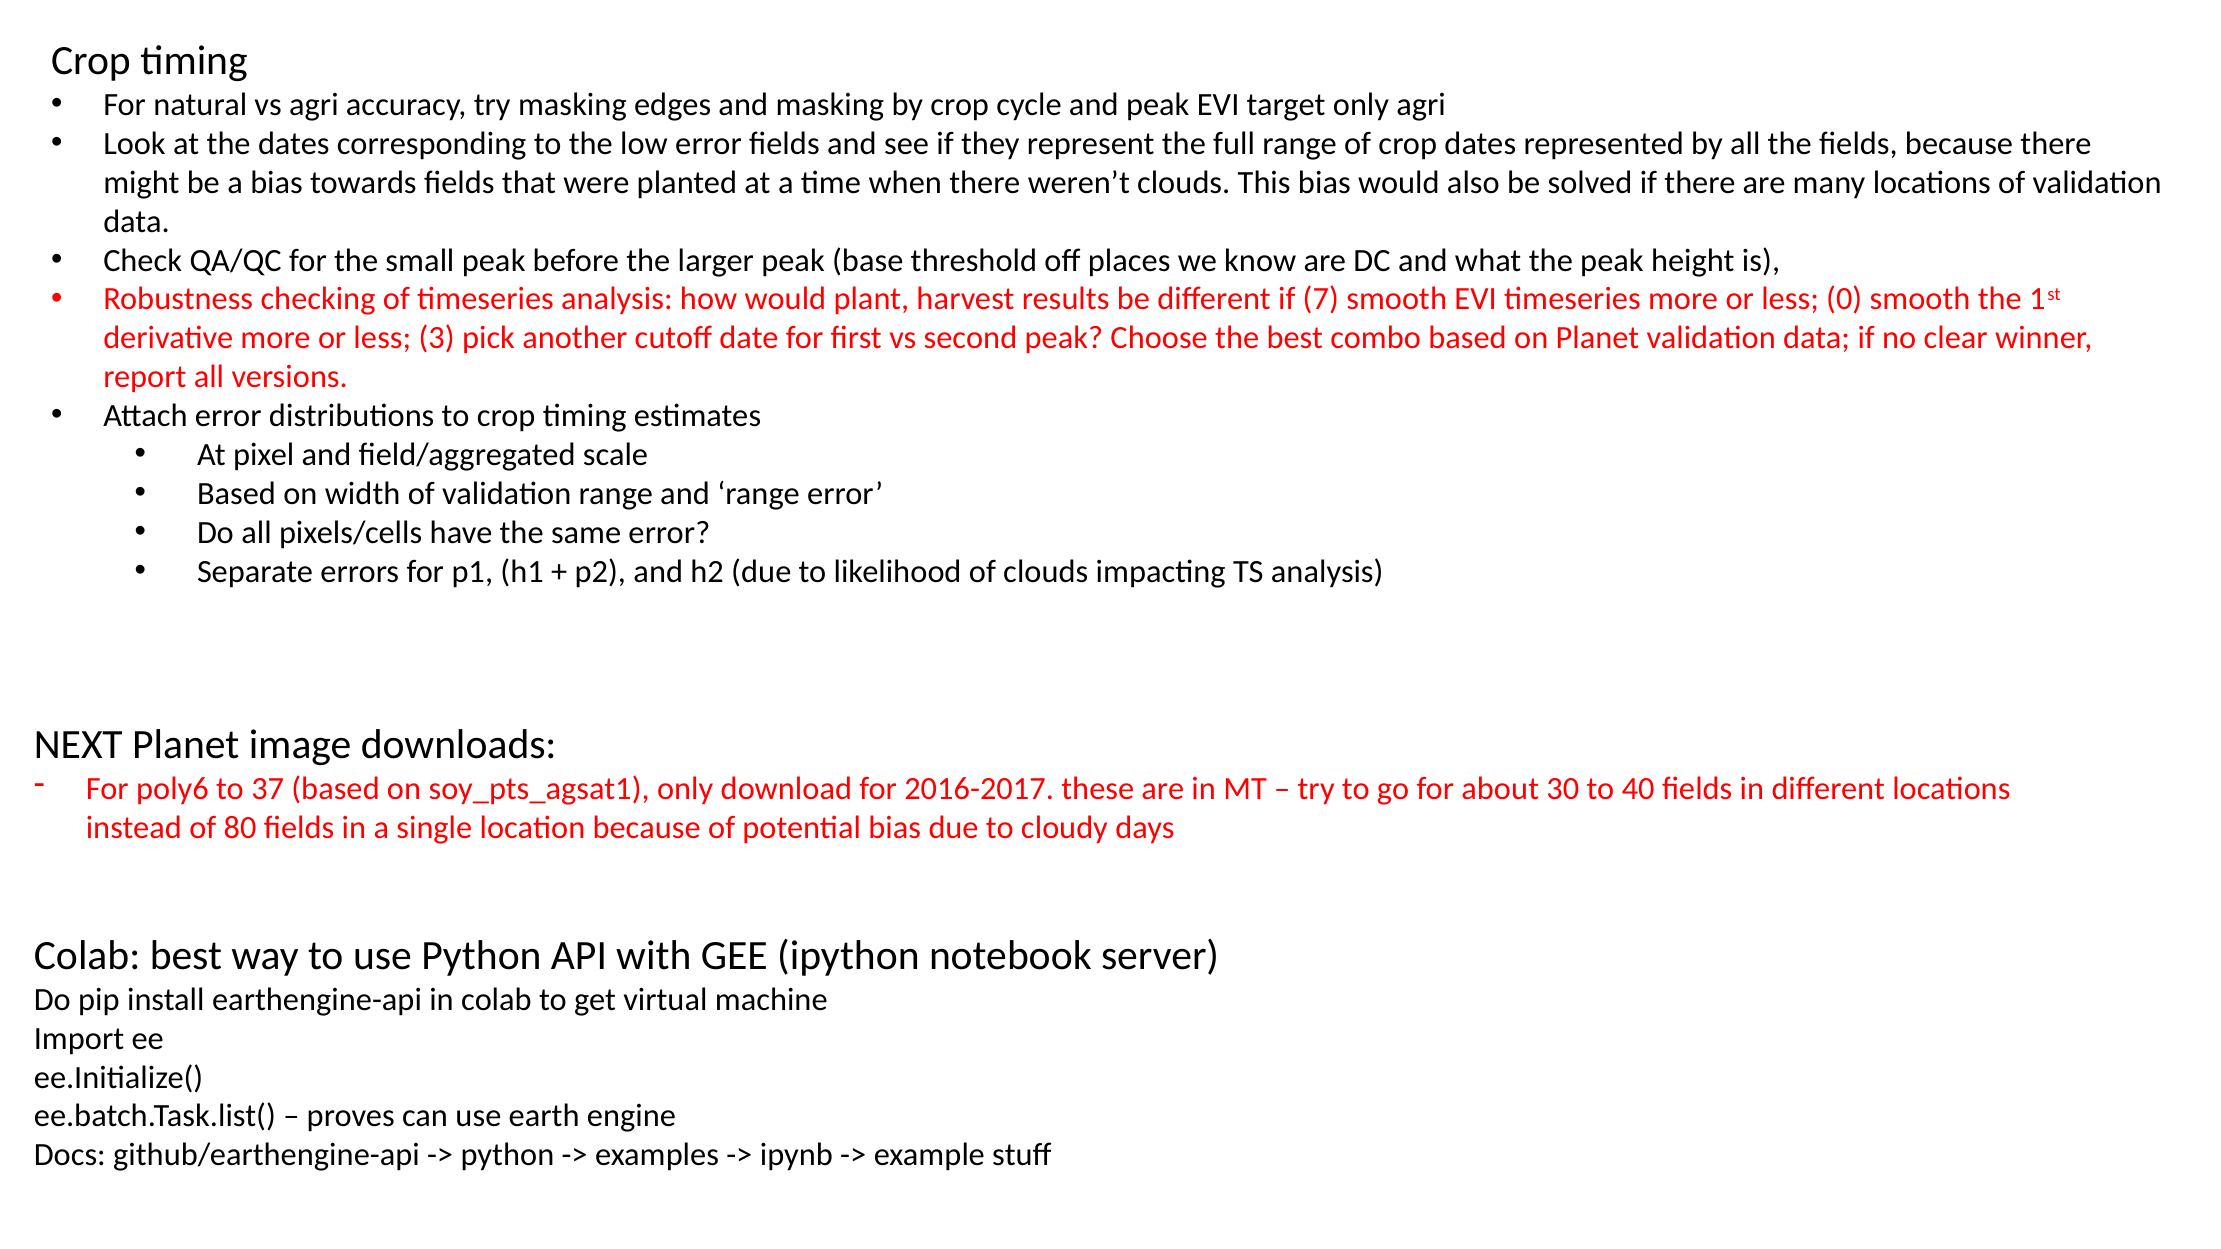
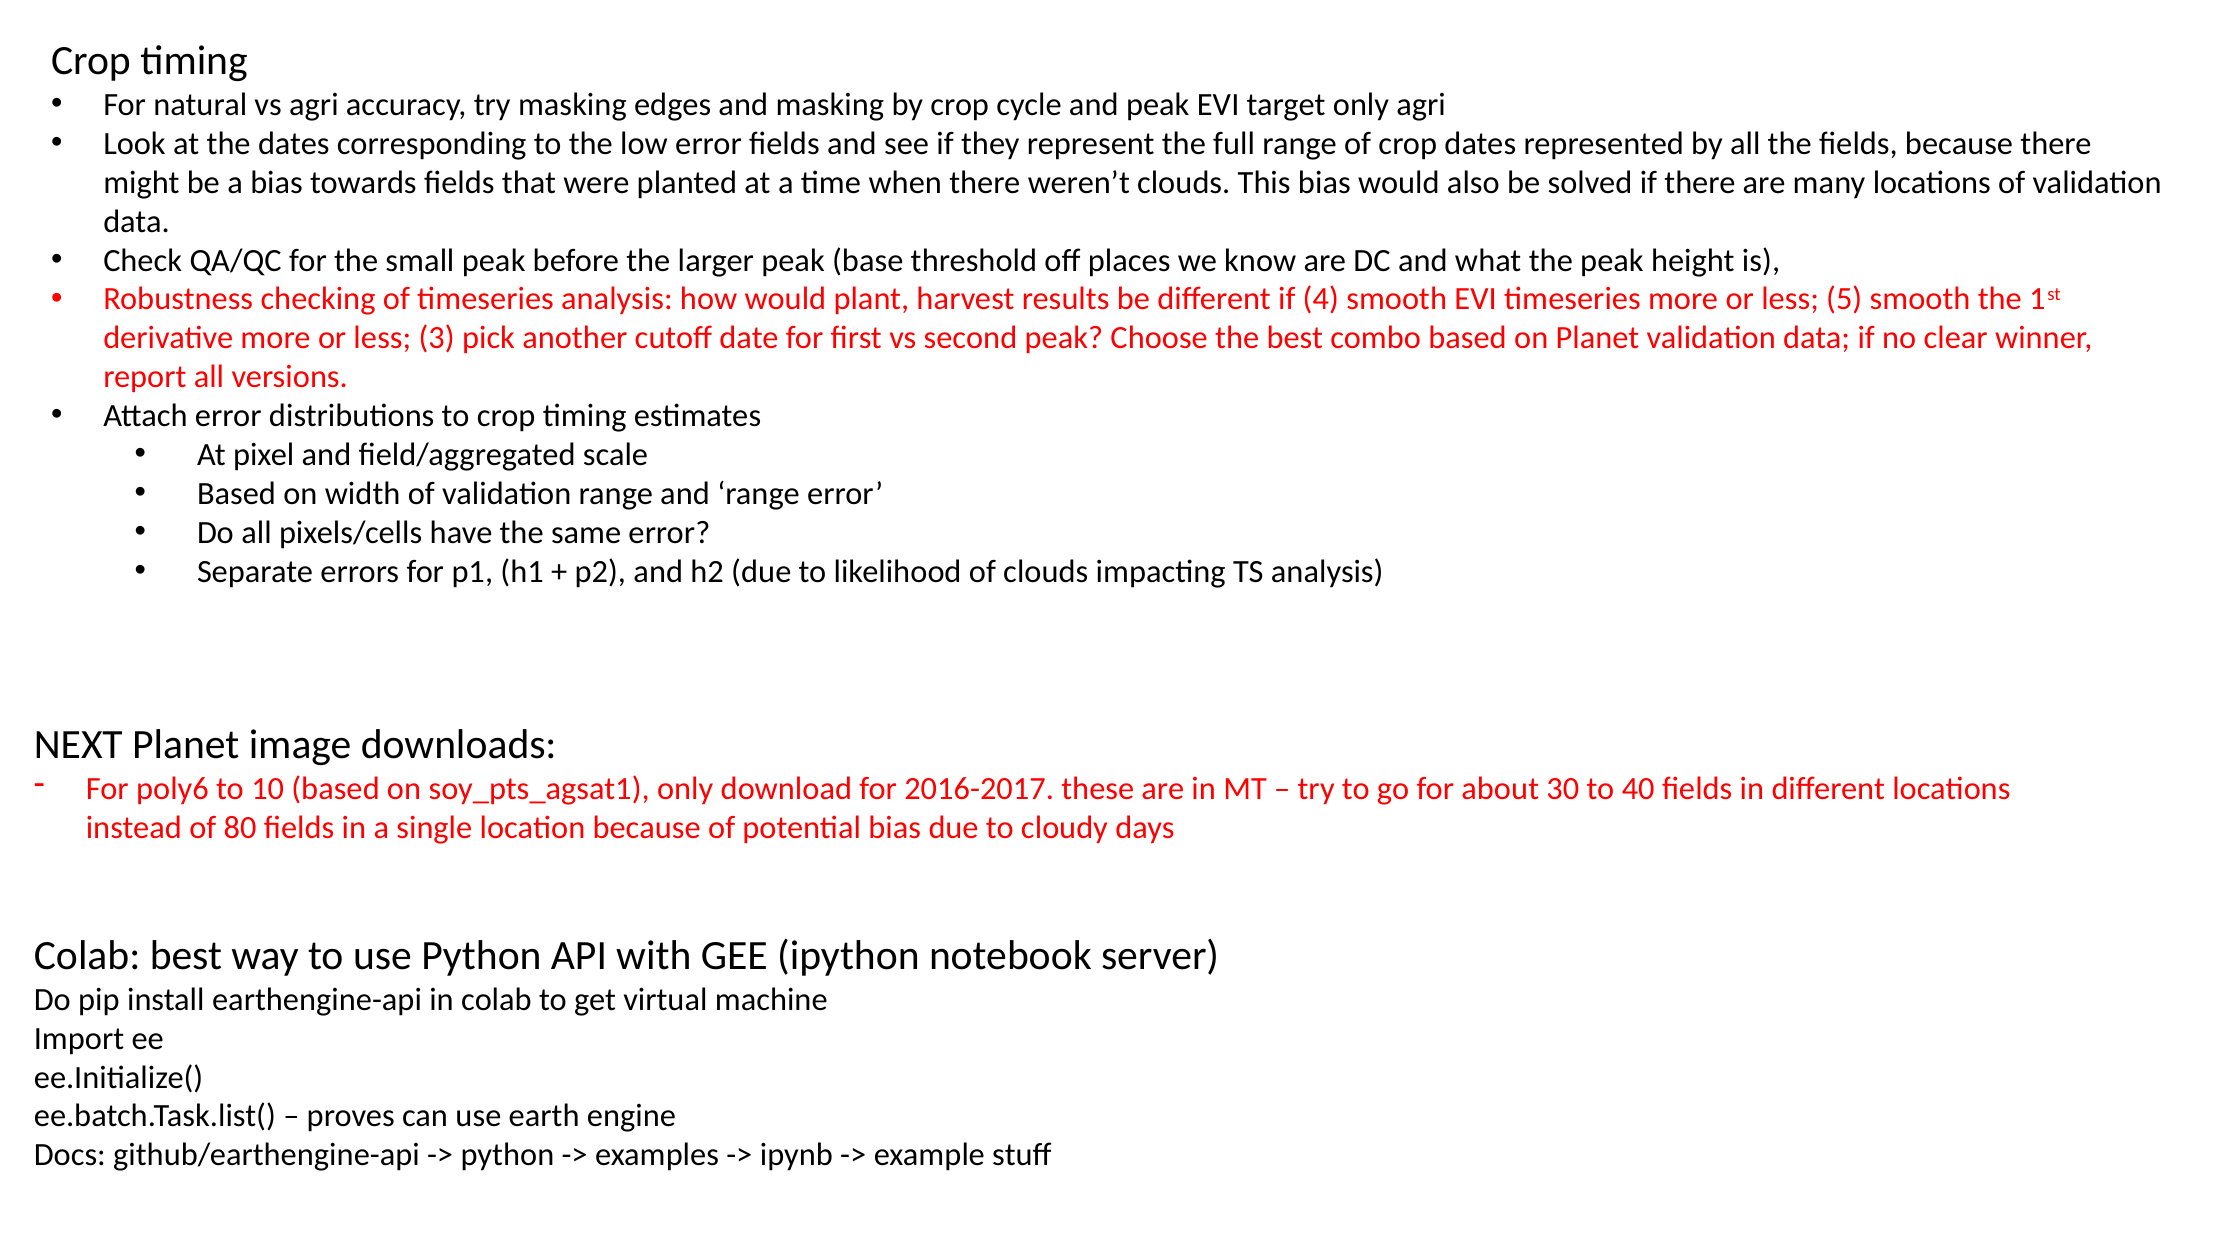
7: 7 -> 4
0: 0 -> 5
37: 37 -> 10
